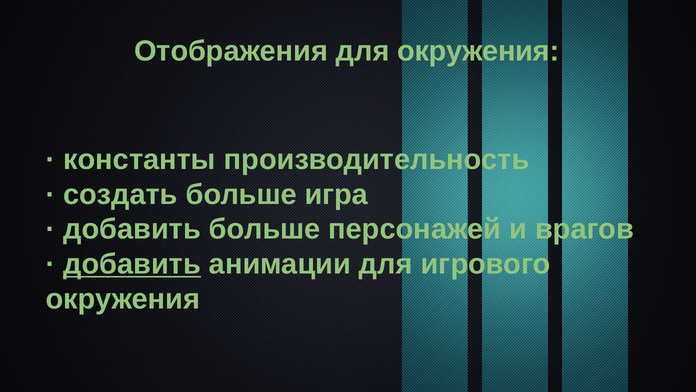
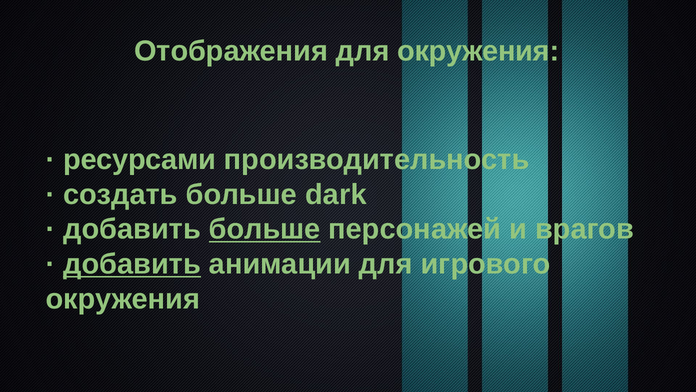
константы: константы -> ресурсами
игра: игра -> dark
больше at (265, 229) underline: none -> present
